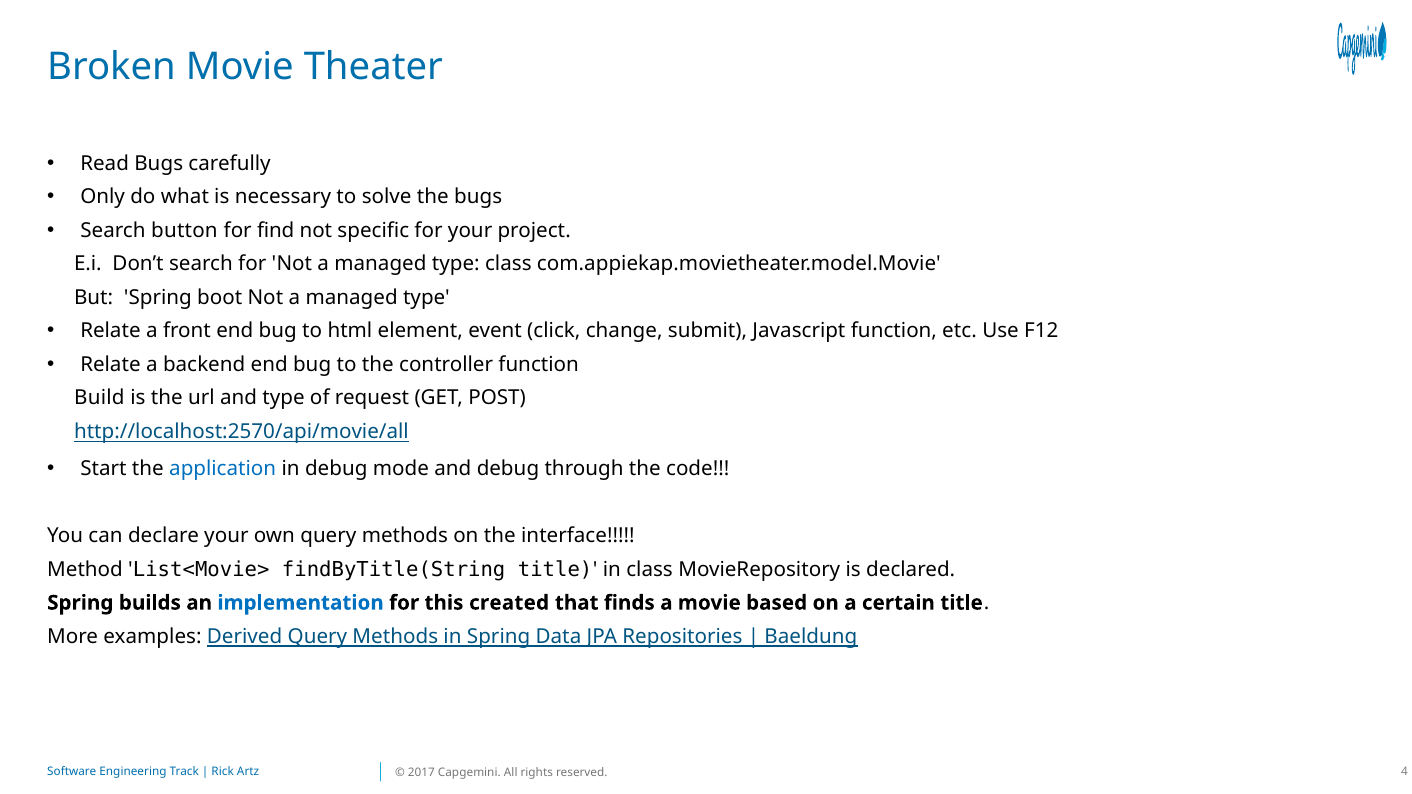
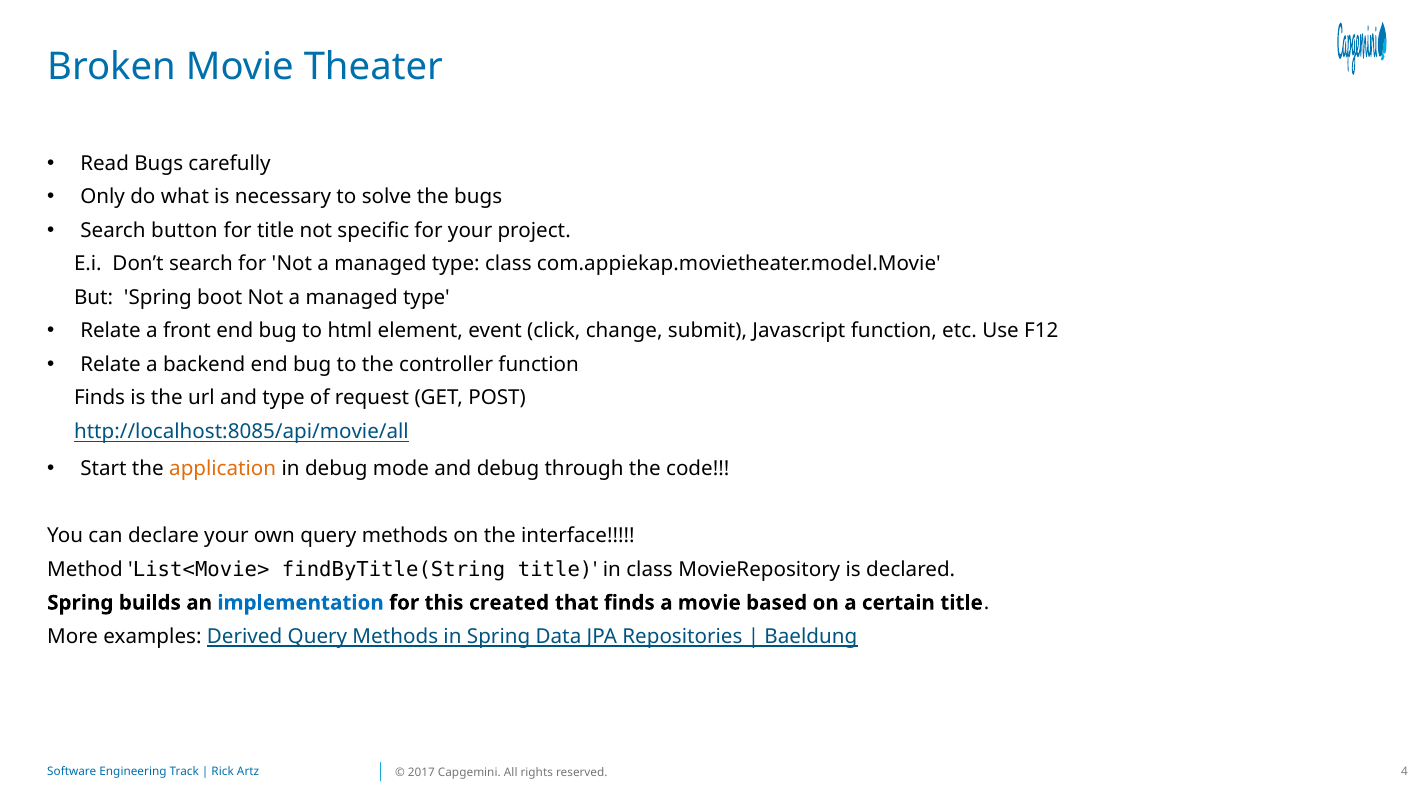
for find: find -> title
Build at (99, 398): Build -> Finds
http://localhost:2570/api/movie/all: http://localhost:2570/api/movie/all -> http://localhost:8085/api/movie/all
application colour: blue -> orange
